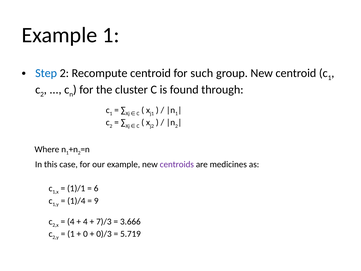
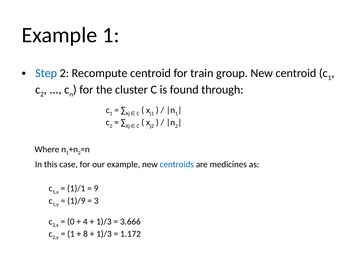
such: such -> train
centroids colour: purple -> blue
6: 6 -> 9
1)/4: 1)/4 -> 1)/9
9: 9 -> 3
4 at (71, 221): 4 -> 0
7)/3 at (104, 221): 7)/3 -> 1)/3
0: 0 -> 8
0)/3 at (104, 234): 0)/3 -> 1)/3
5.719: 5.719 -> 1.172
